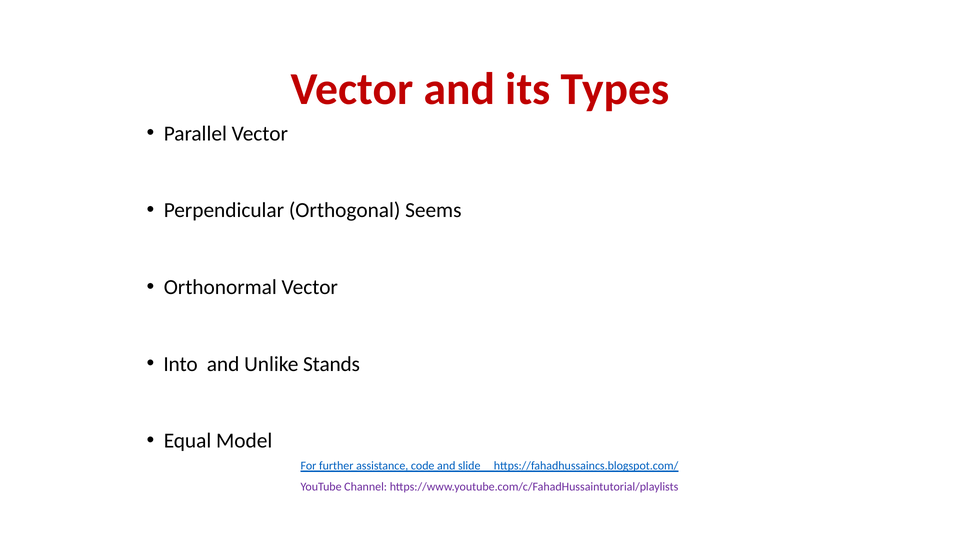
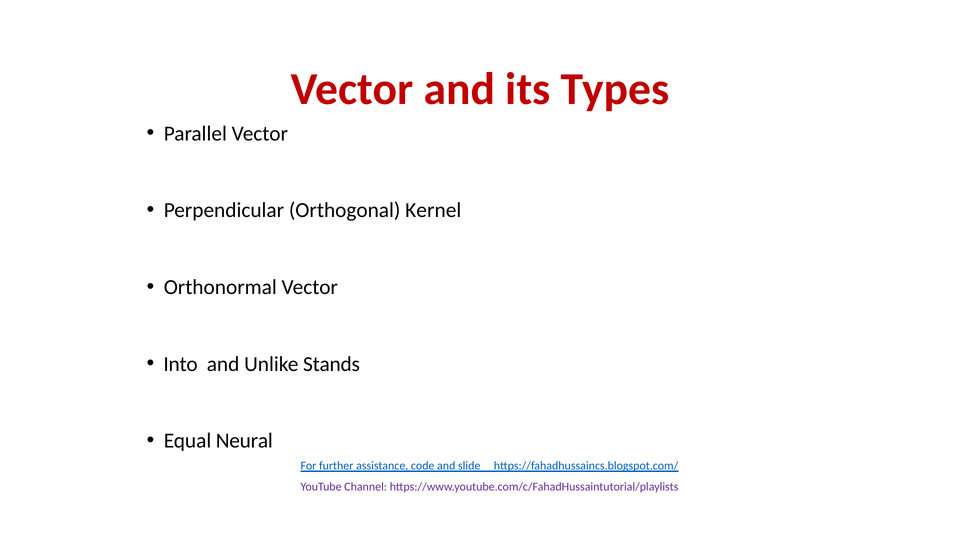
Seems: Seems -> Kernel
Model: Model -> Neural
